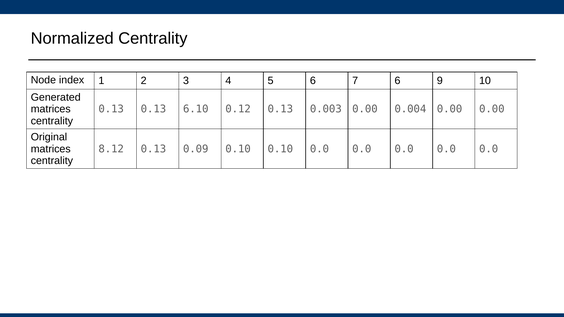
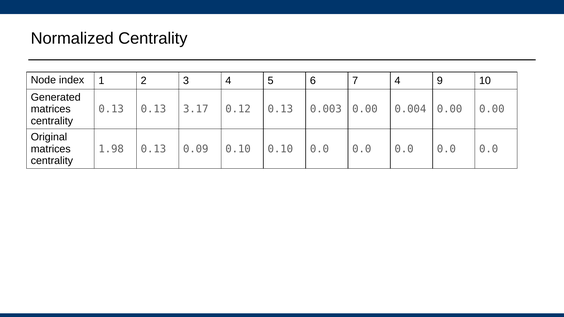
7 6: 6 -> 4
6.10: 6.10 -> 3.17
8.12: 8.12 -> 1.98
